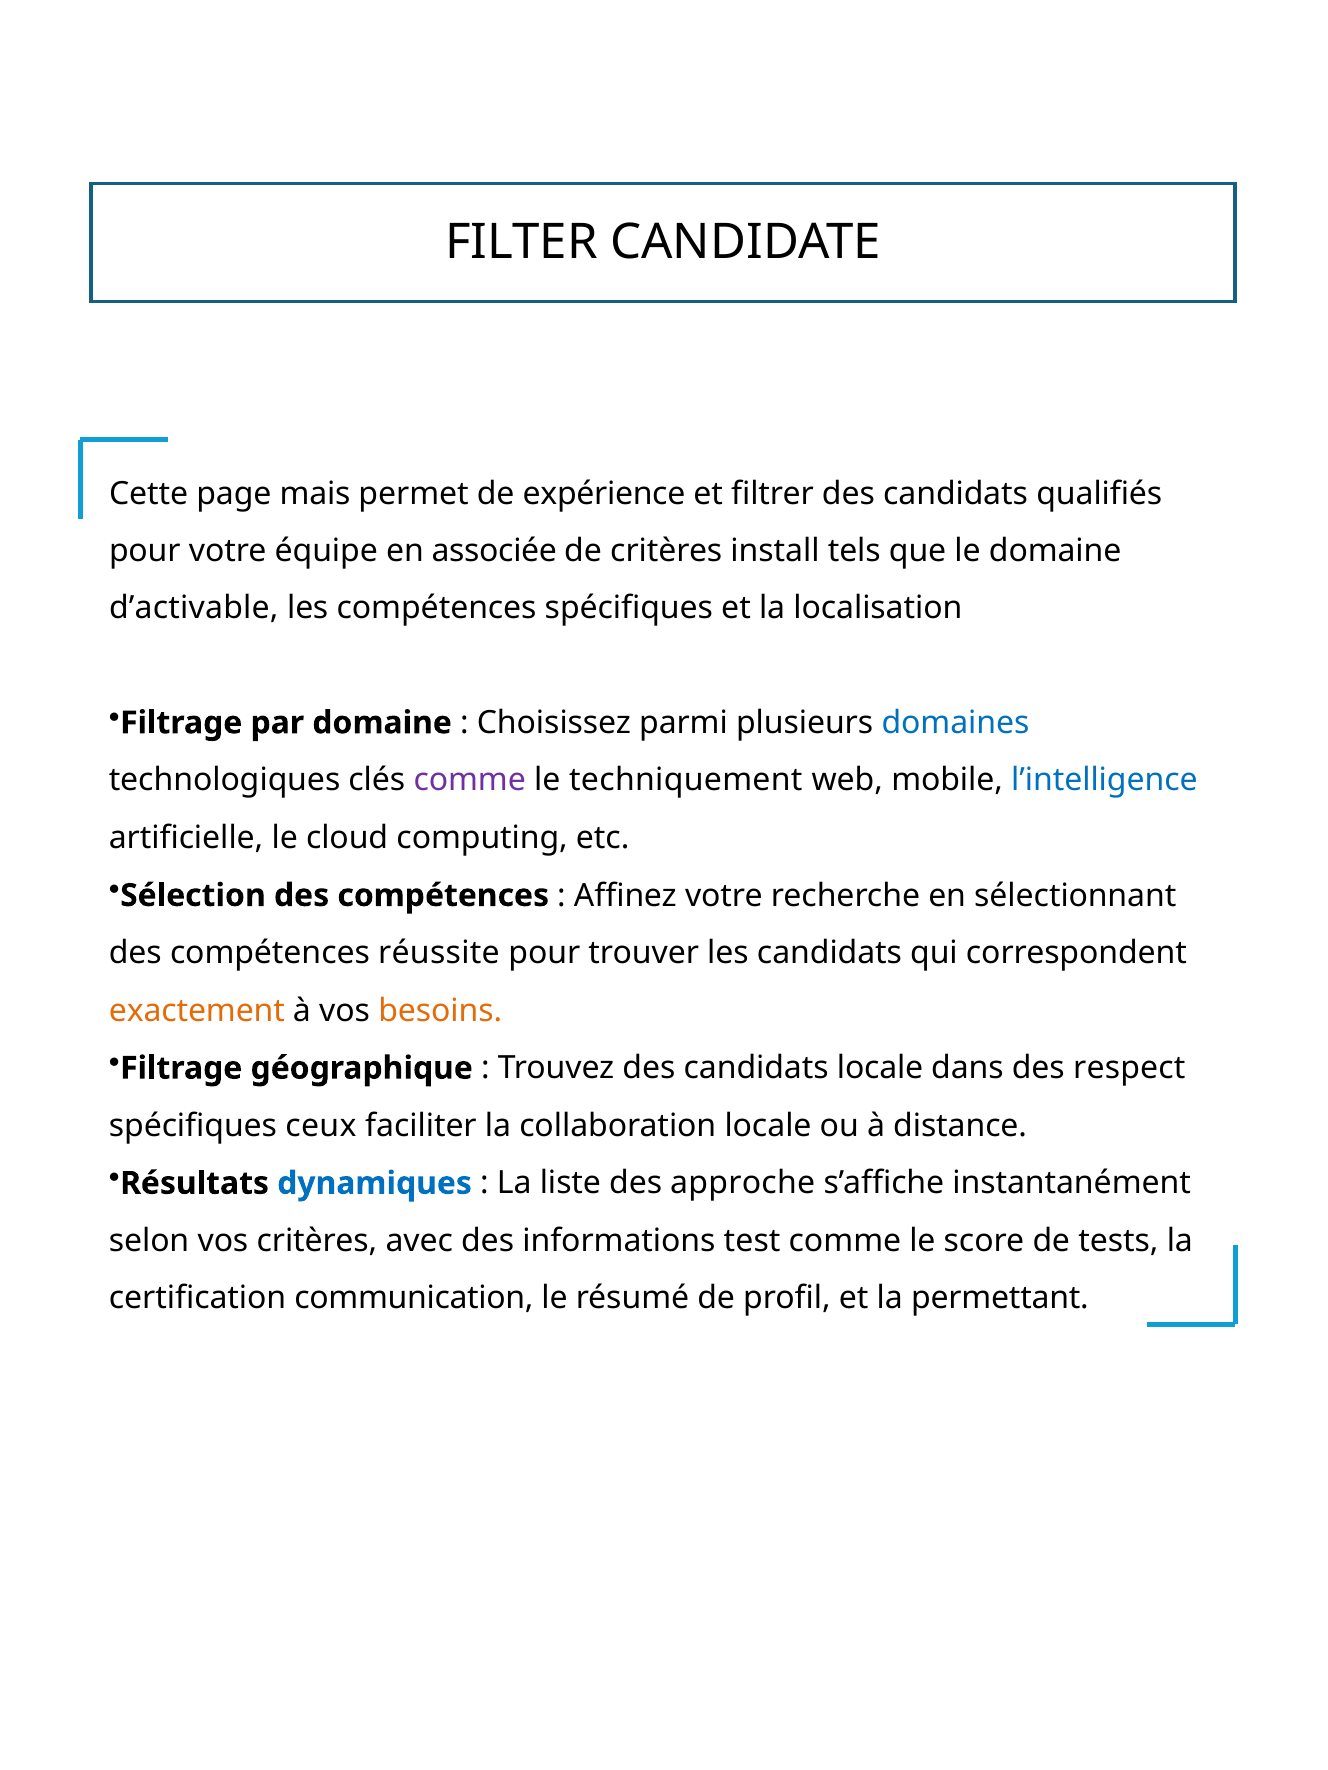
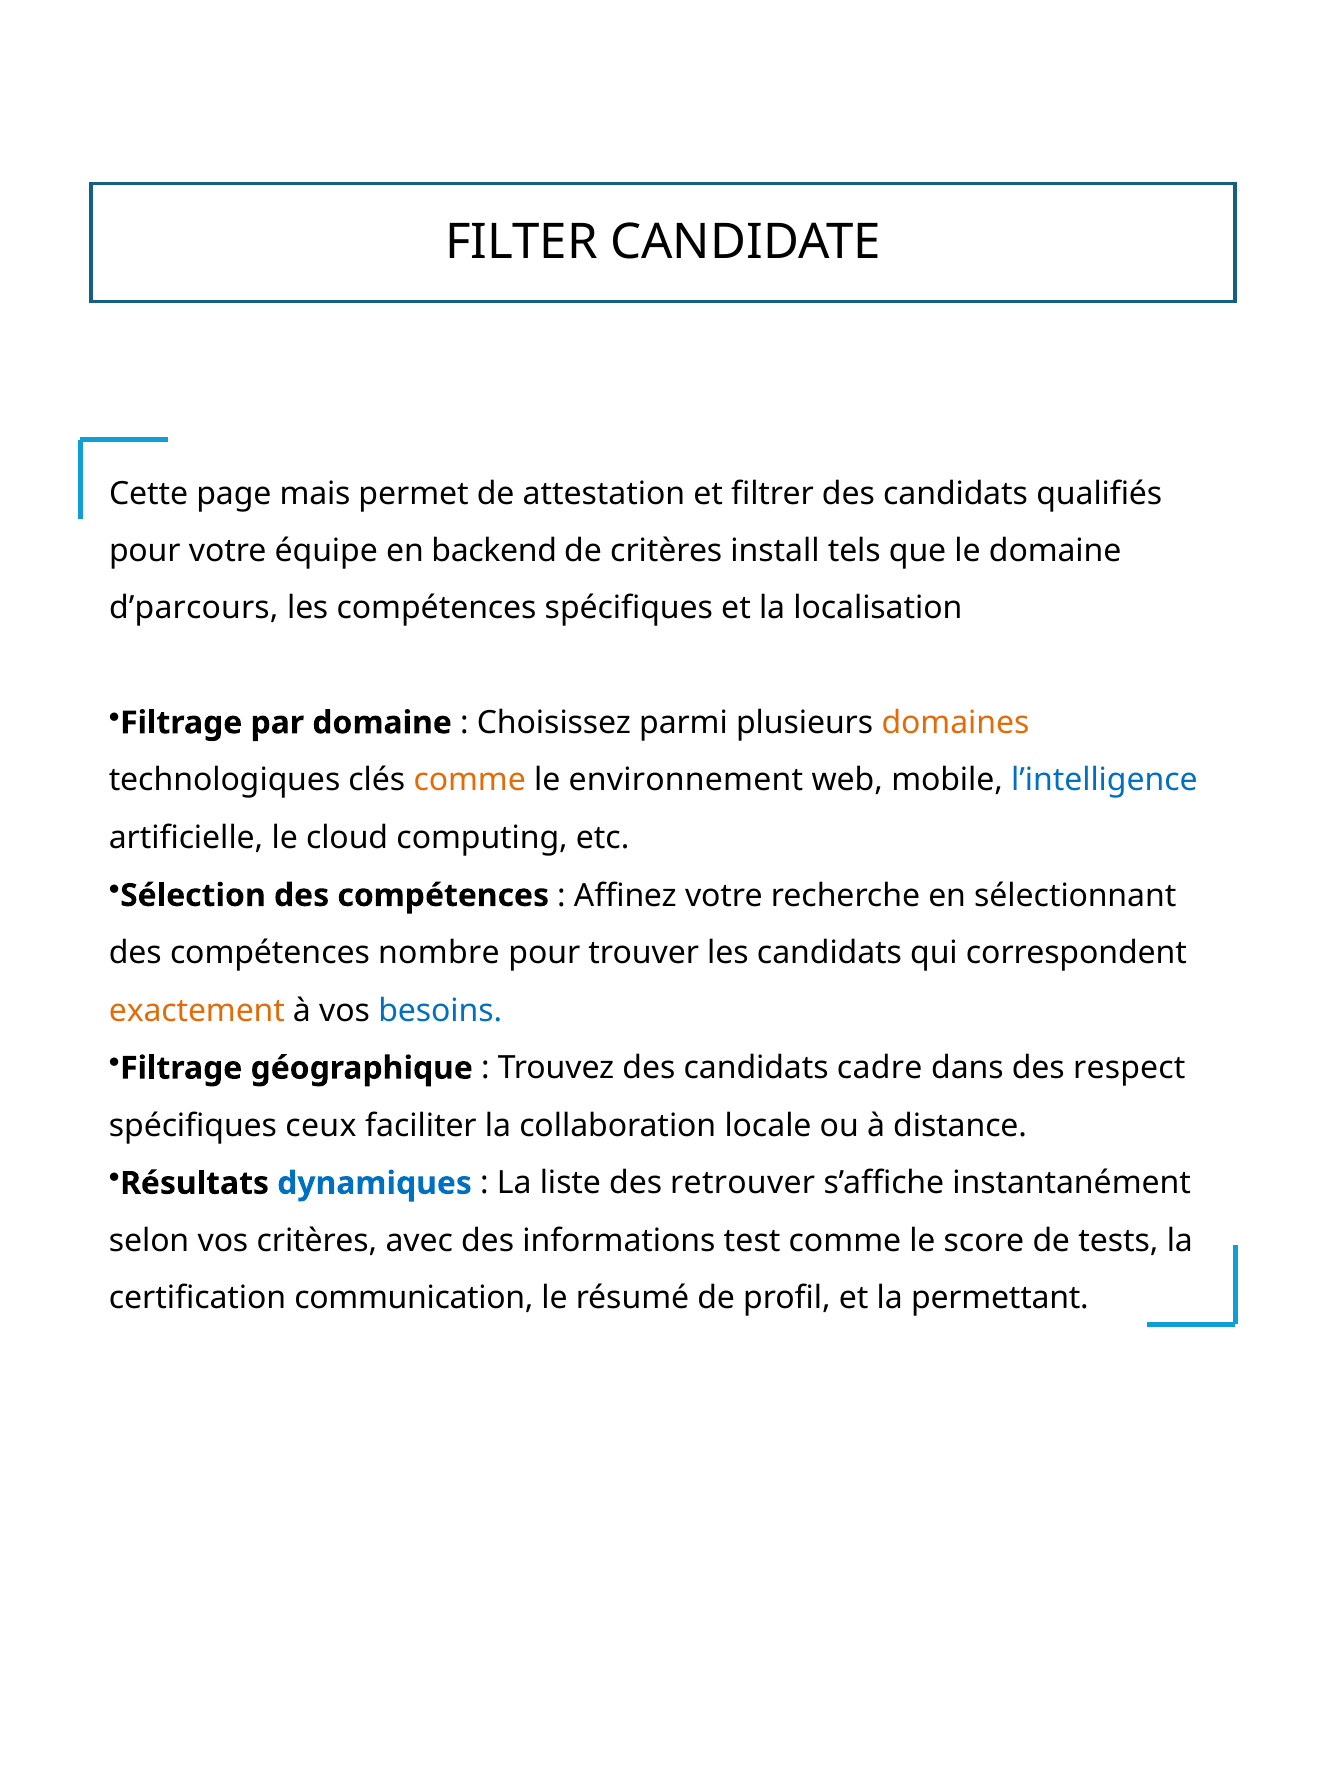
expérience: expérience -> attestation
associée: associée -> backend
d’activable: d’activable -> d’parcours
domaines colour: blue -> orange
comme at (470, 781) colour: purple -> orange
techniquement: techniquement -> environnement
réussite: réussite -> nombre
besoins colour: orange -> blue
candidats locale: locale -> cadre
approche: approche -> retrouver
